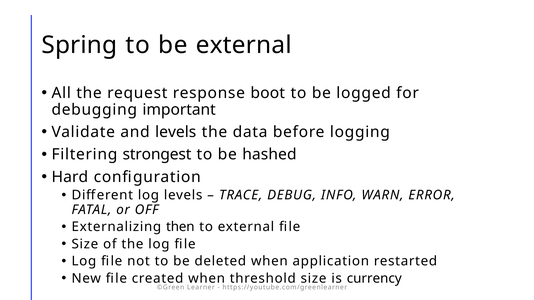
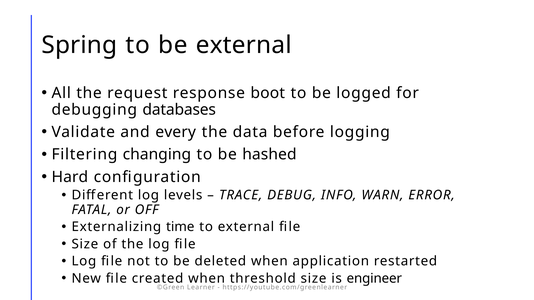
important: important -> databases
and levels: levels -> every
strongest: strongest -> changing
then: then -> time
currency: currency -> engineer
